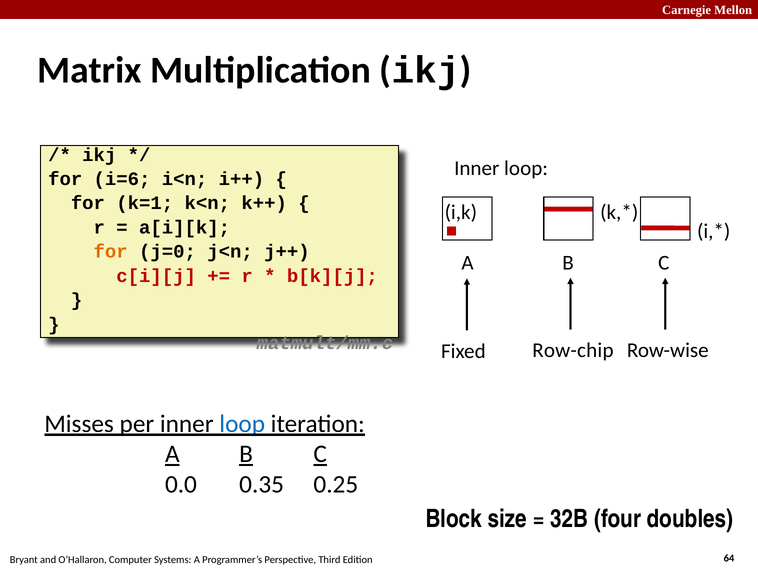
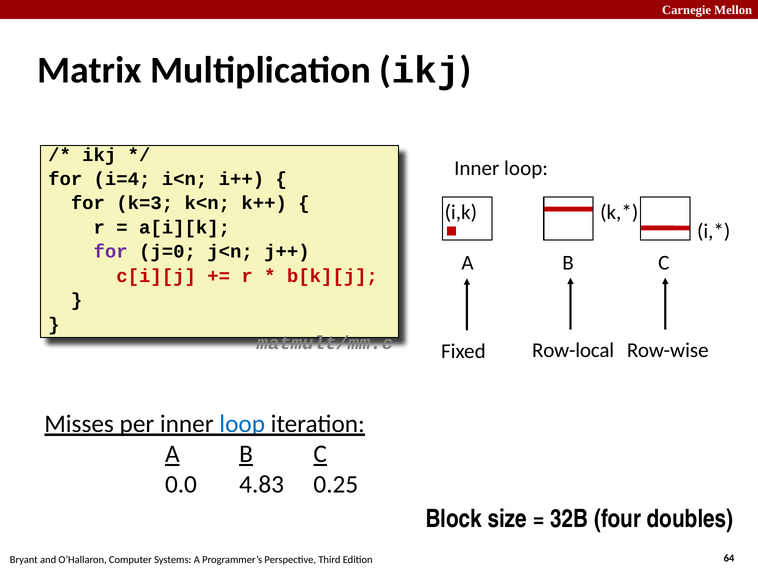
i=6: i=6 -> i=4
k=1: k=1 -> k=3
for at (111, 252) colour: orange -> purple
Row-chip: Row-chip -> Row-local
0.35: 0.35 -> 4.83
